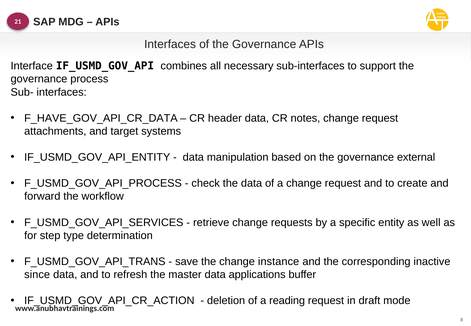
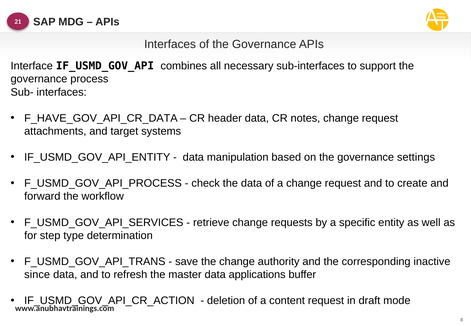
external: external -> settings
instance: instance -> authority
reading: reading -> content
